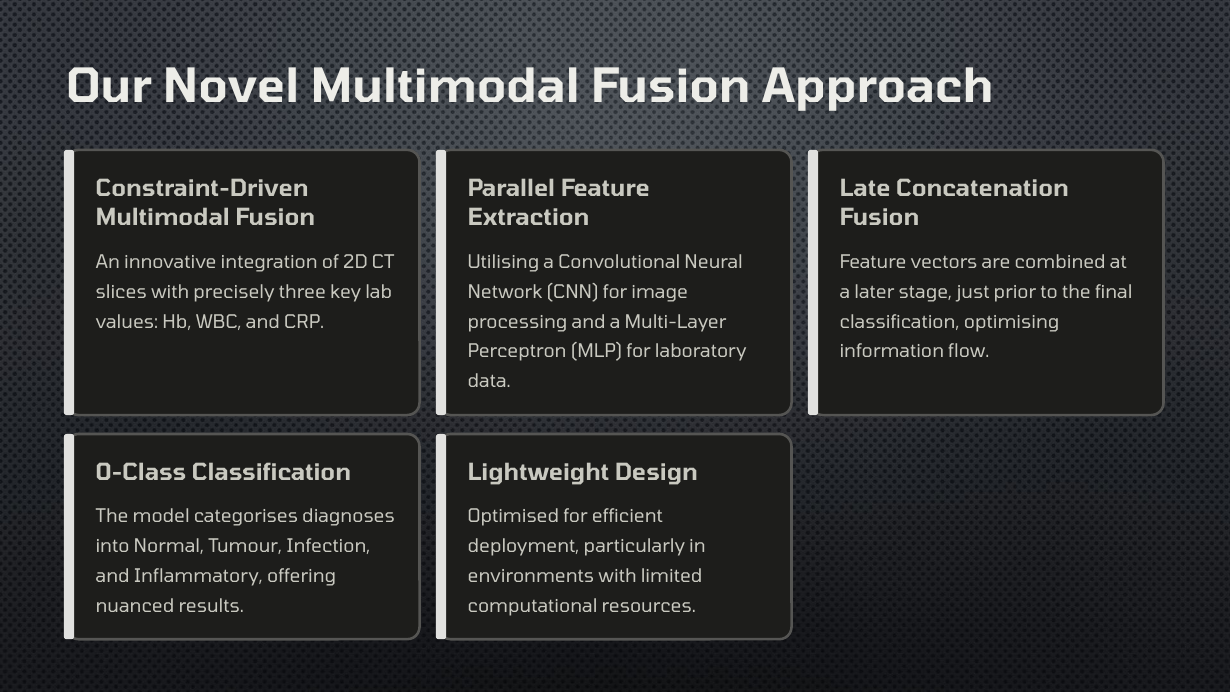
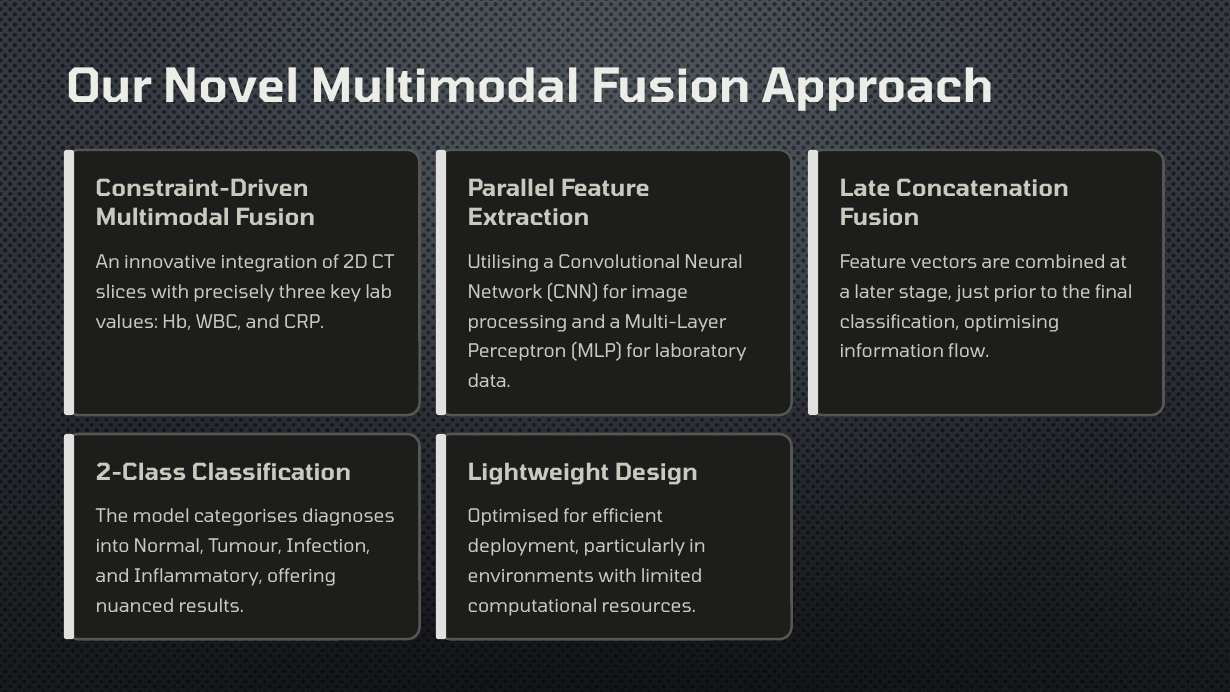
0-Class: 0-Class -> 2-Class
